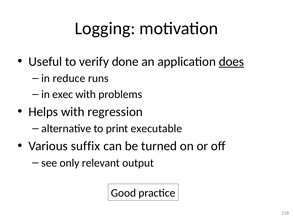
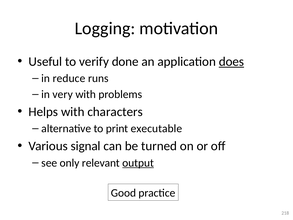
exec: exec -> very
regression: regression -> characters
suffix: suffix -> signal
output underline: none -> present
